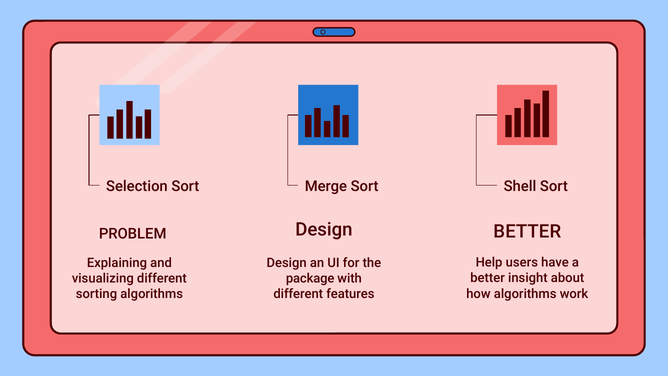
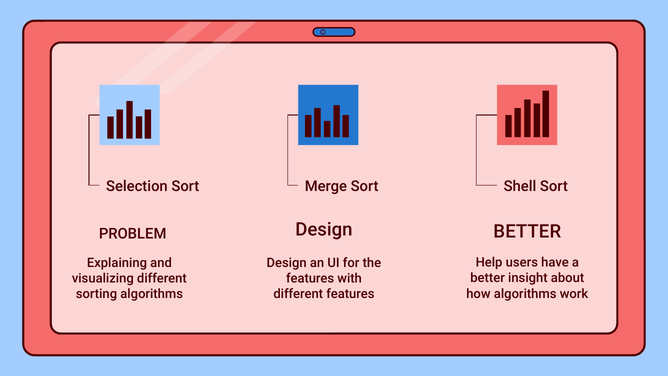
package at (310, 278): package -> features
